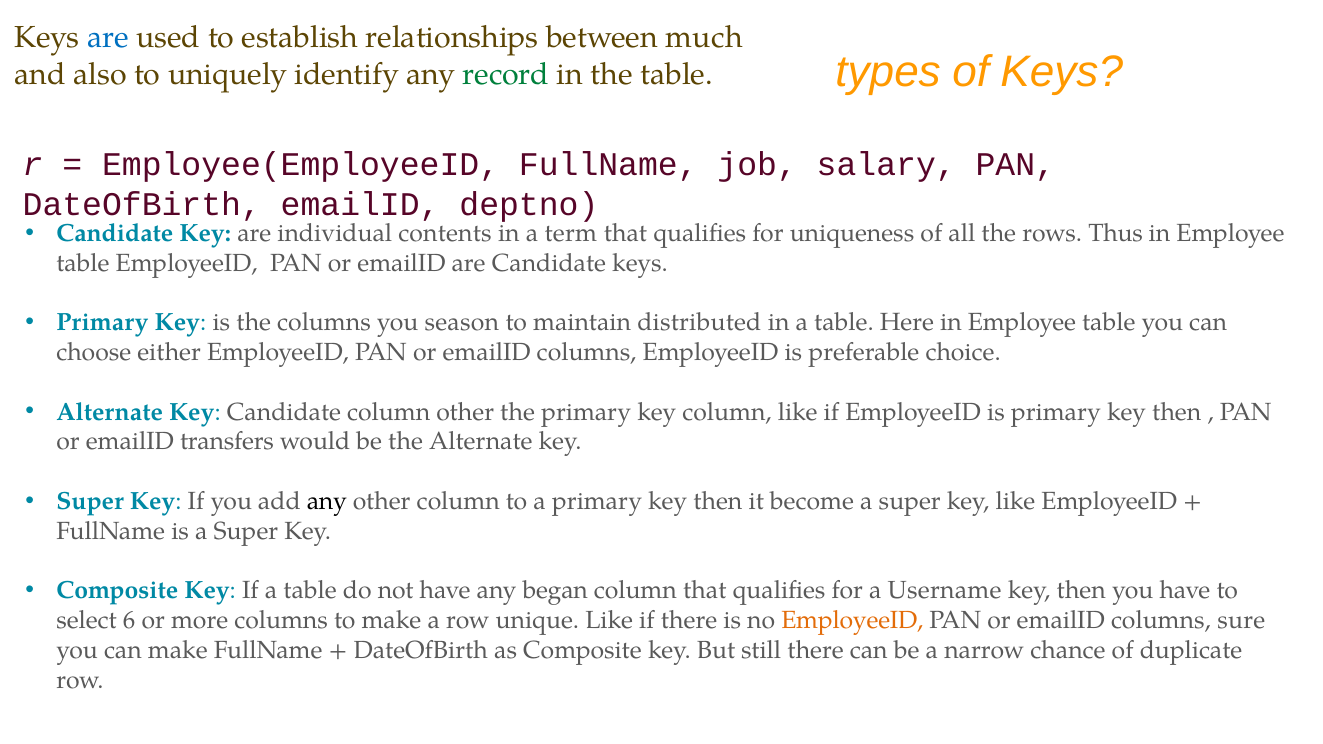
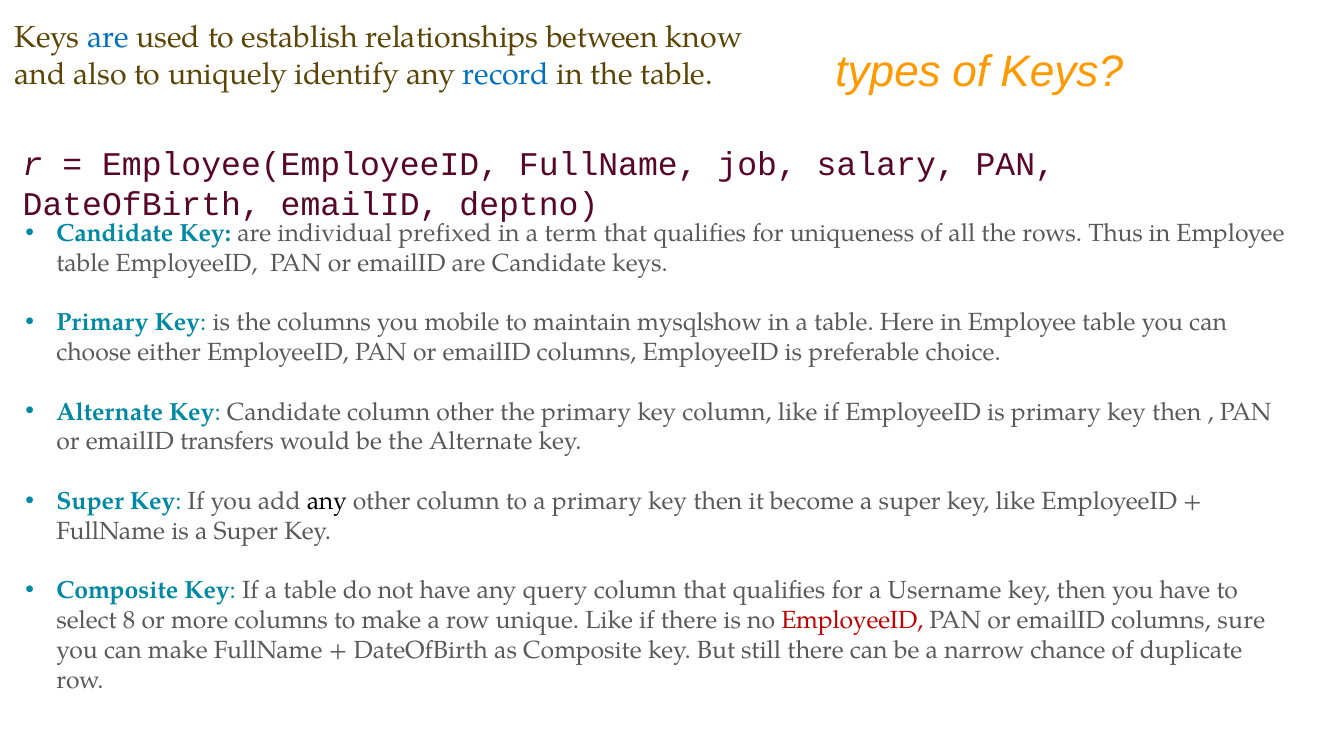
much: much -> know
record colour: green -> blue
contents: contents -> prefixed
season: season -> mobile
distributed: distributed -> mysqlshow
began: began -> query
6: 6 -> 8
EmployeeID at (852, 621) colour: orange -> red
